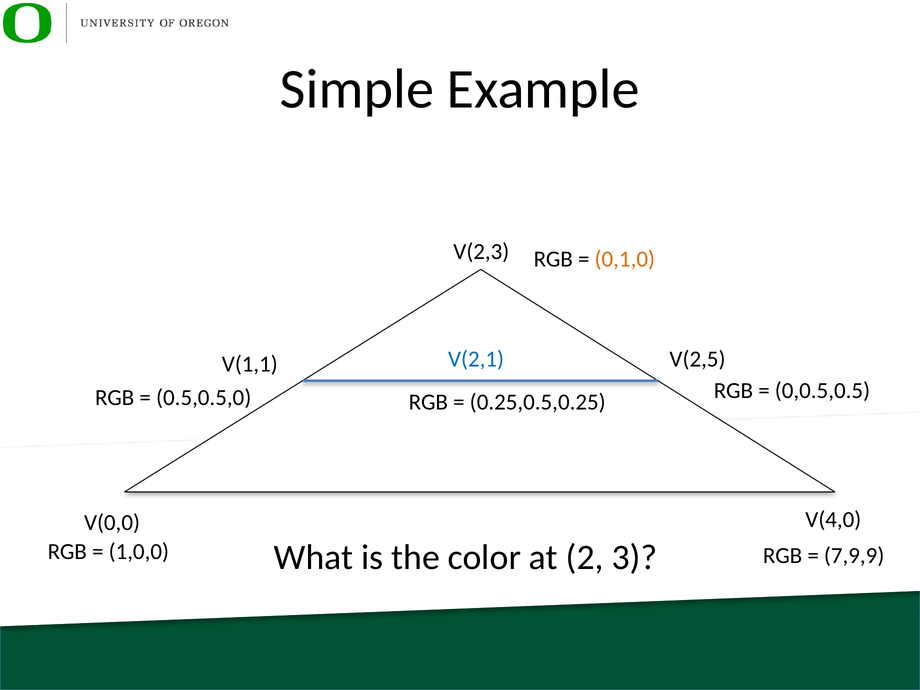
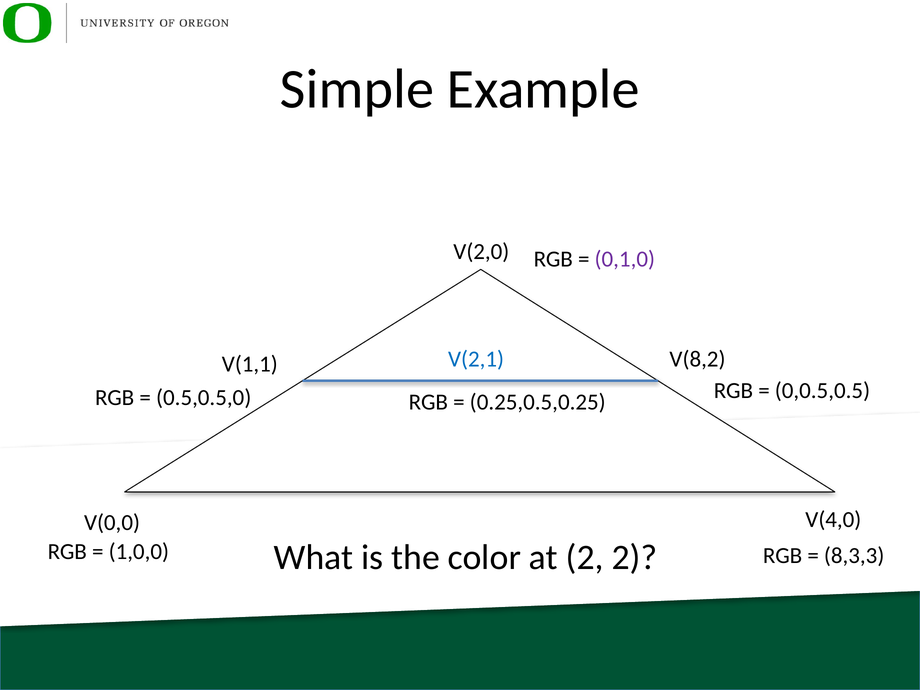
V(2,3: V(2,3 -> V(2,0
0,1,0 colour: orange -> purple
V(2,5: V(2,5 -> V(8,2
2 3: 3 -> 2
7,9,9: 7,9,9 -> 8,3,3
